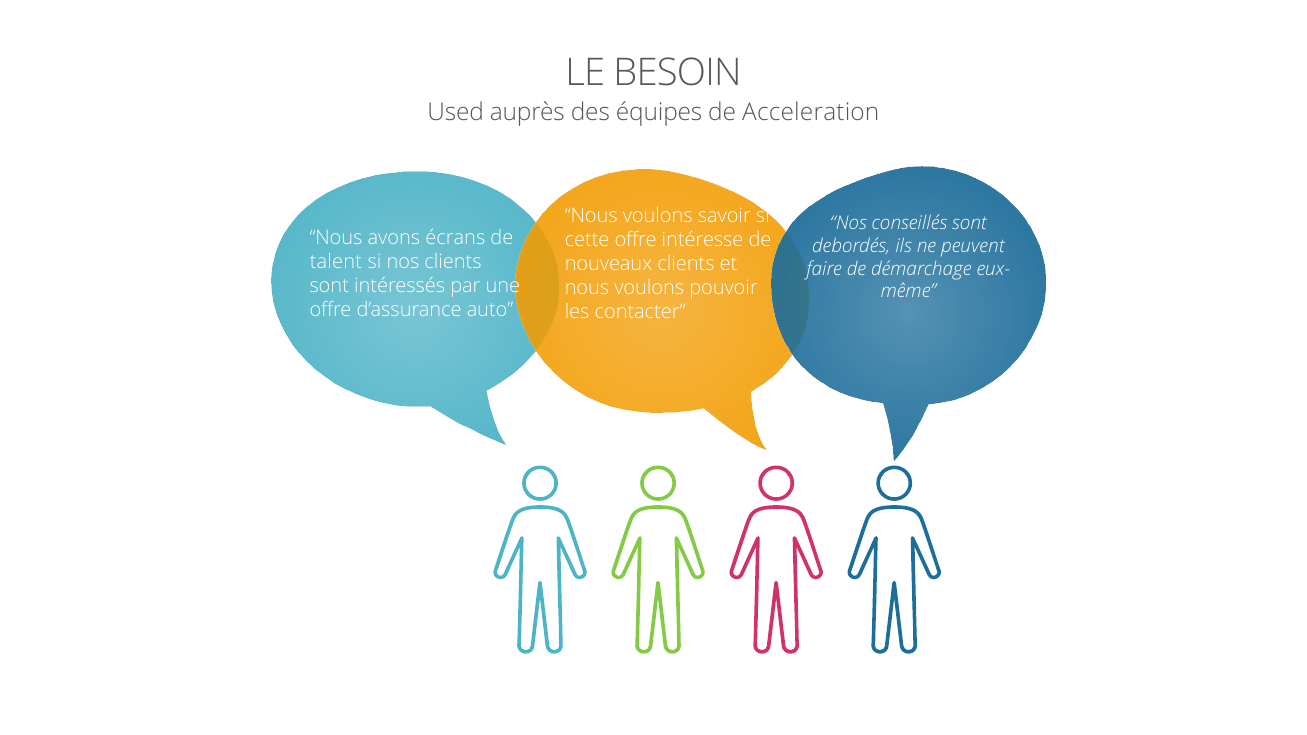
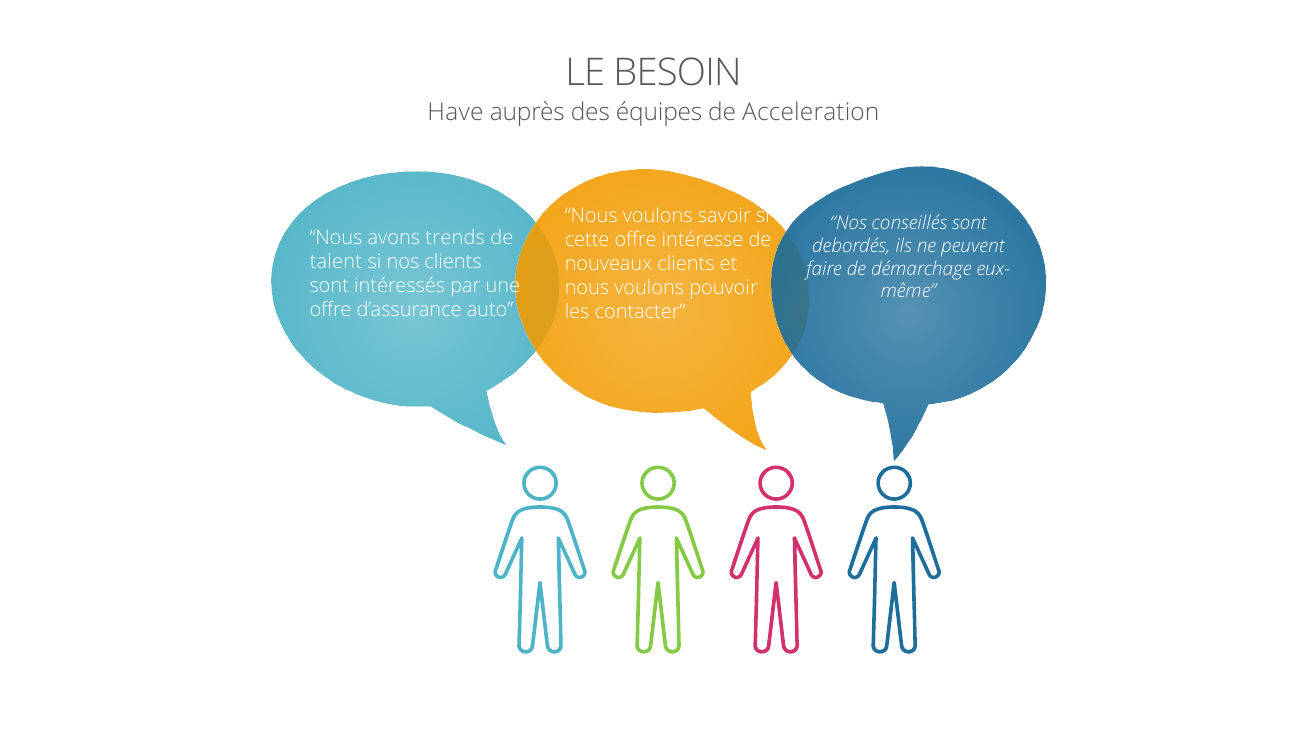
Used: Used -> Have
écrans: écrans -> trends
